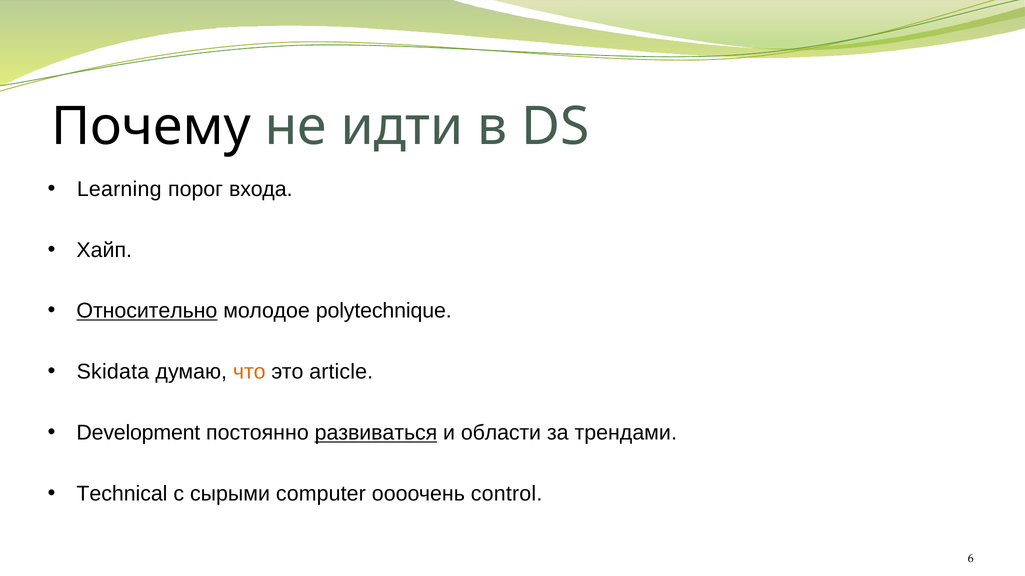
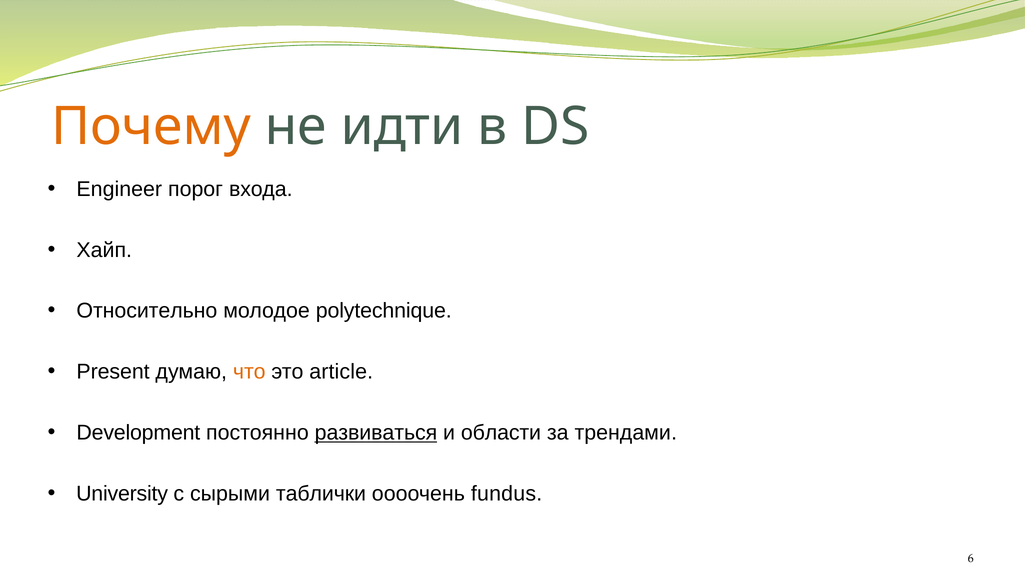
Почему colour: black -> orange
Learning: Learning -> Engineer
Относительно underline: present -> none
Skidata: Skidata -> Present
Technical: Technical -> University
computer: computer -> таблички
control: control -> fundus
